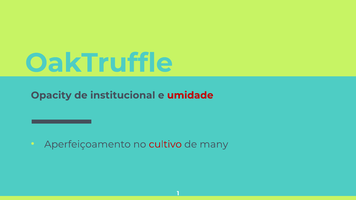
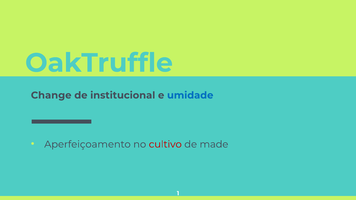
Opacity: Opacity -> Change
umidade colour: red -> blue
many: many -> made
